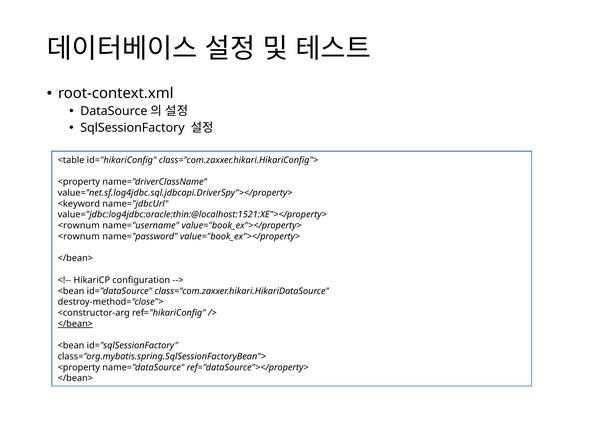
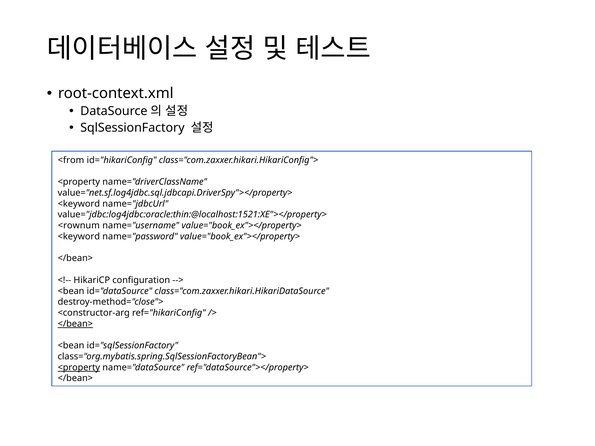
<table: <table -> <from
<rownum at (79, 237): <rownum -> <keyword
<property at (79, 368) underline: none -> present
